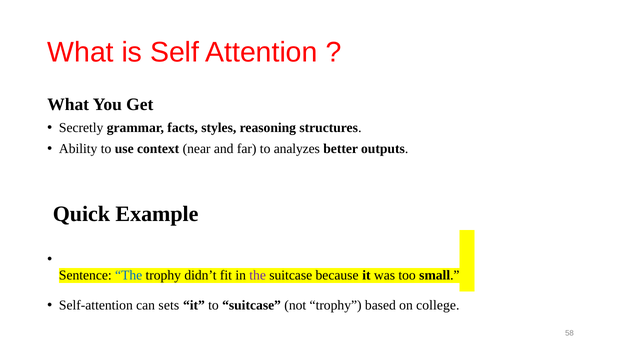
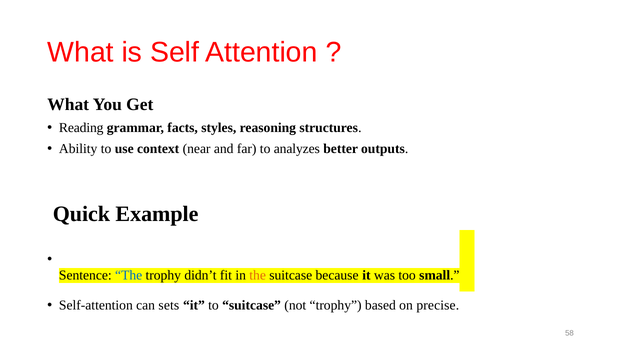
Secretly: Secretly -> Reading
the at (258, 276) colour: purple -> orange
college: college -> precise
